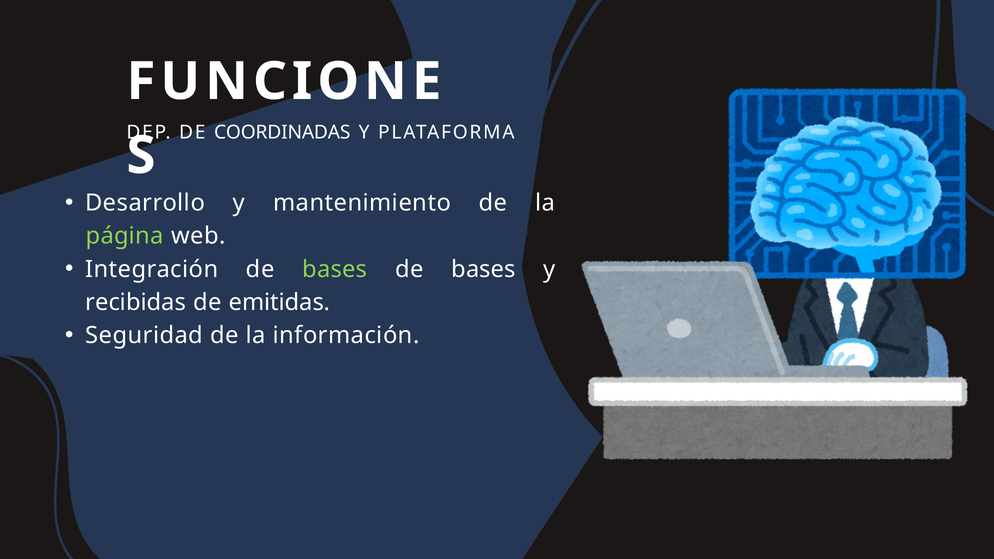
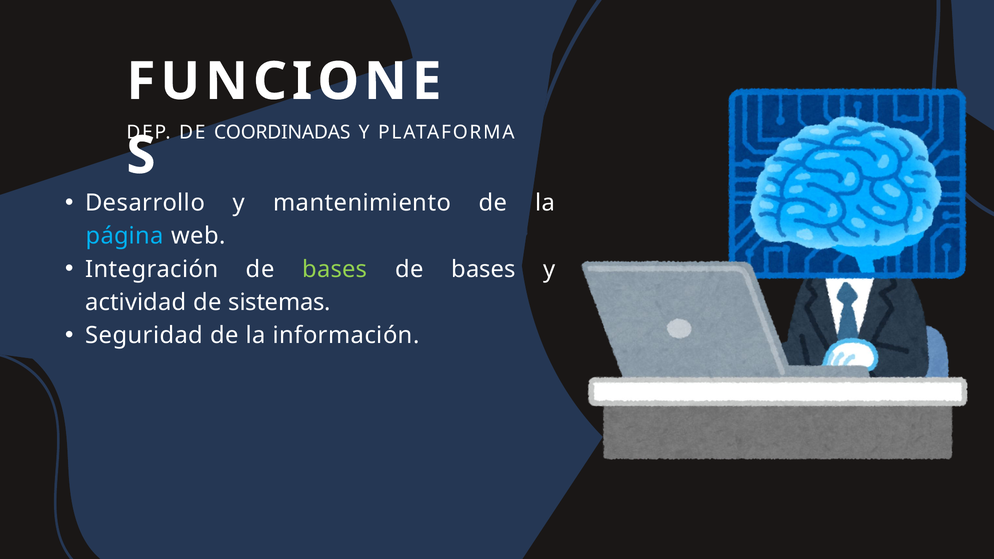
página colour: light green -> light blue
recibidas: recibidas -> actividad
emitidas: emitidas -> sistemas
